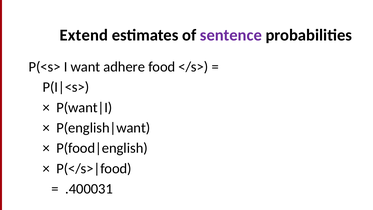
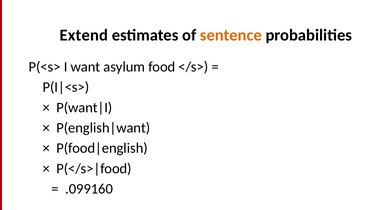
sentence colour: purple -> orange
adhere: adhere -> asylum
.400031: .400031 -> .099160
